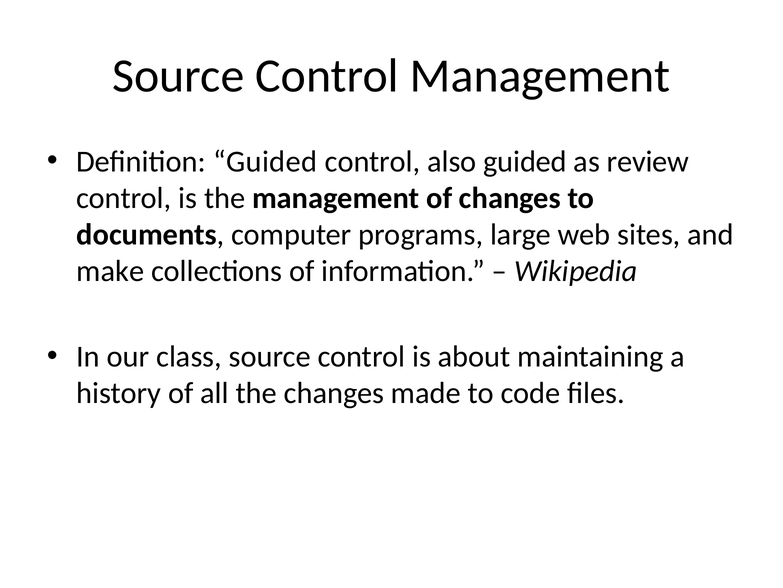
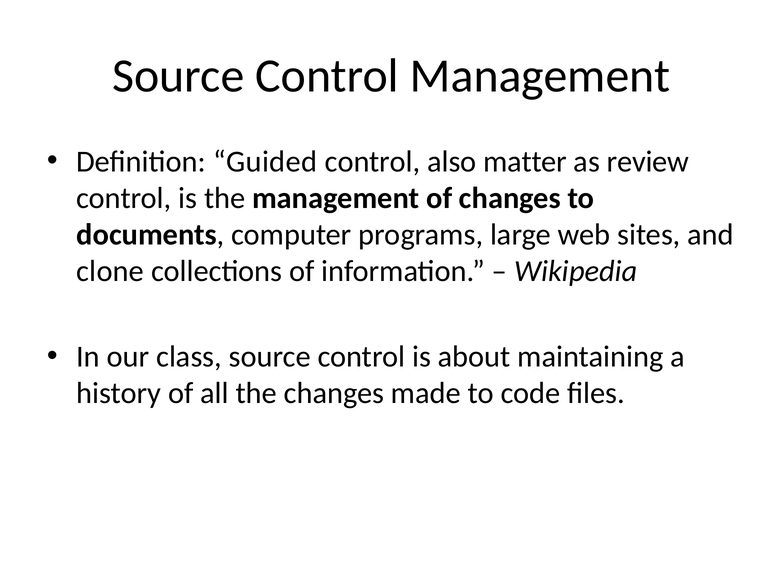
also guided: guided -> matter
make: make -> clone
